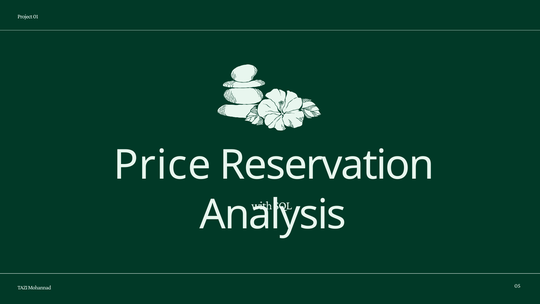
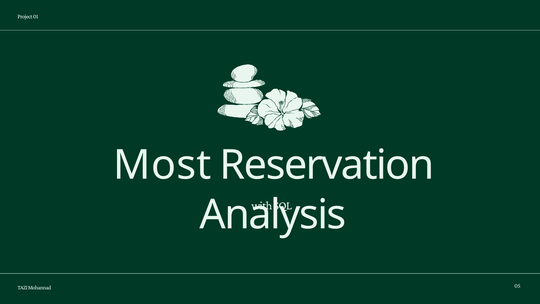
Price: Price -> Most
